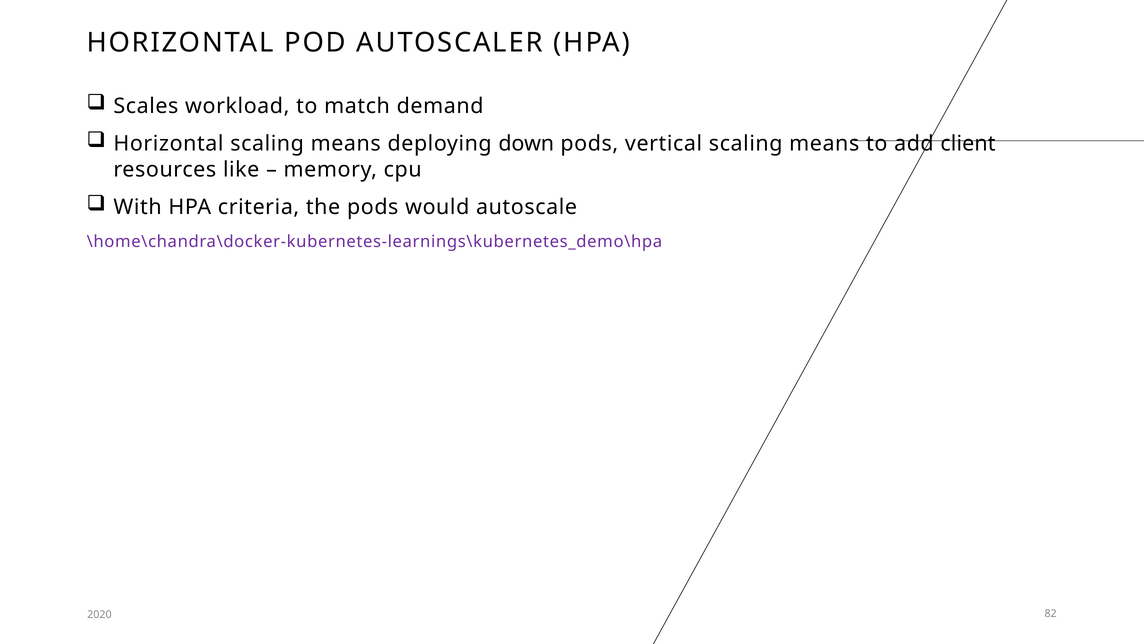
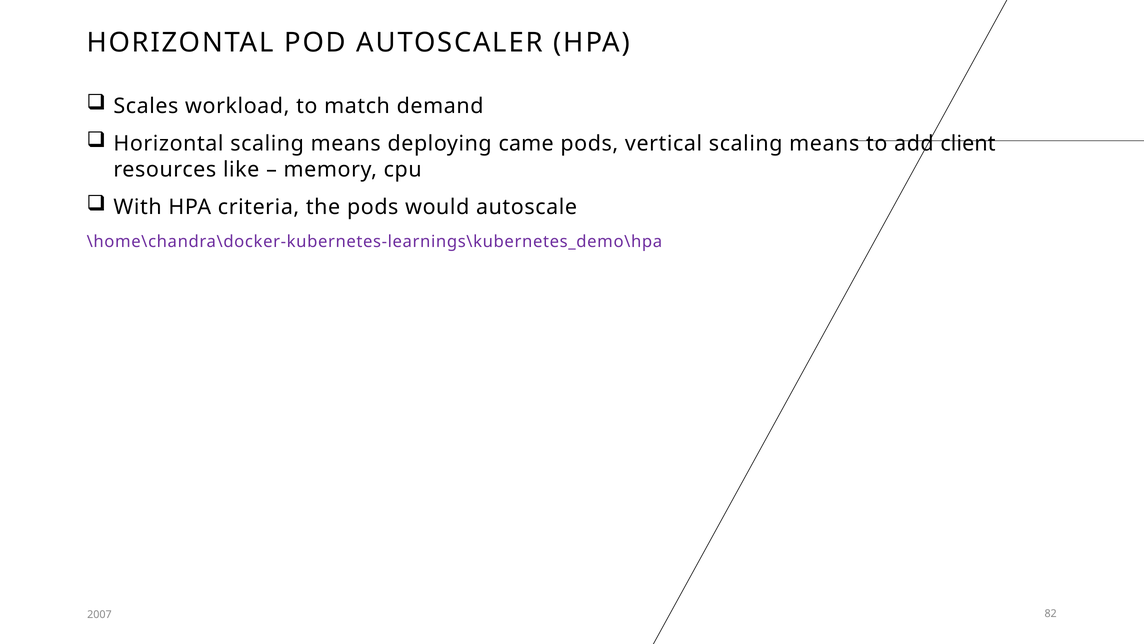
down: down -> came
2020: 2020 -> 2007
